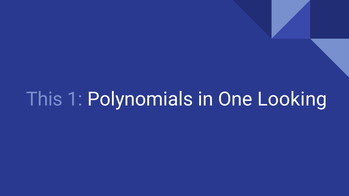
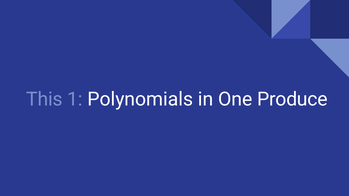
Looking: Looking -> Produce
